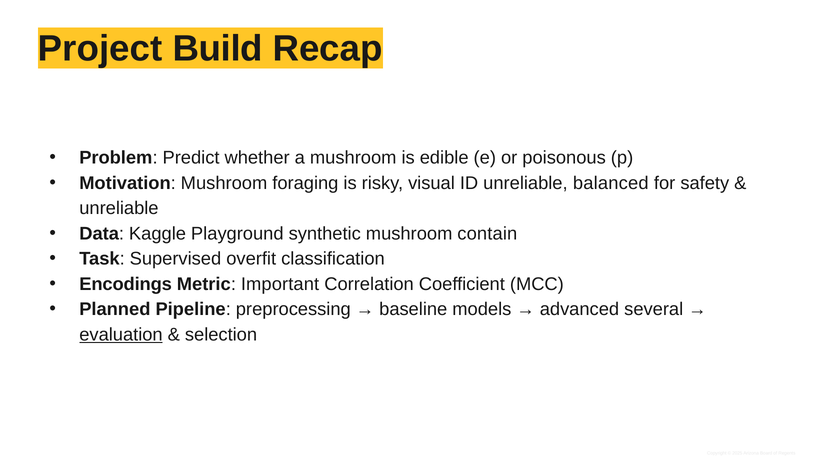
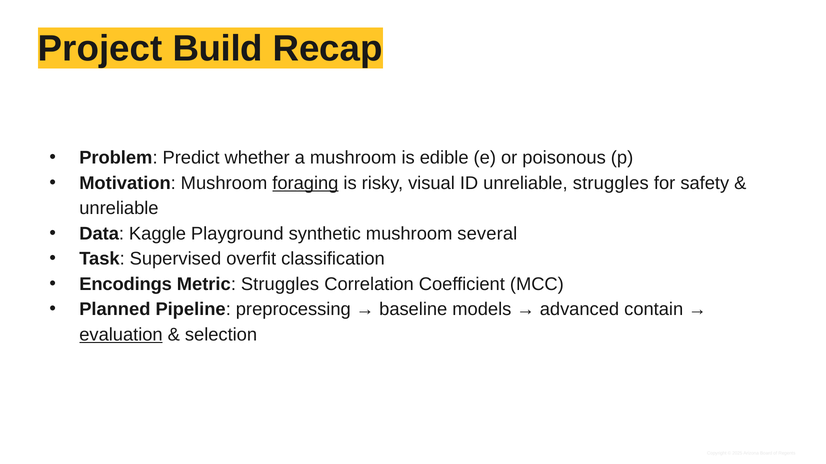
foraging underline: none -> present
unreliable balanced: balanced -> struggles
contain: contain -> several
Metric Important: Important -> Struggles
several: several -> contain
